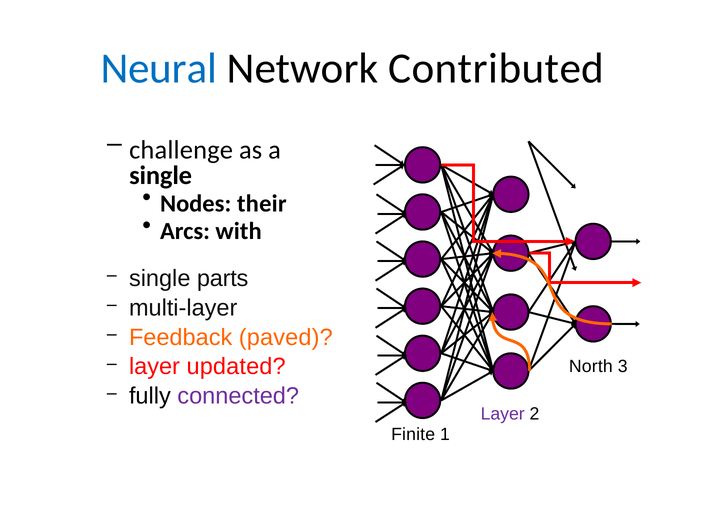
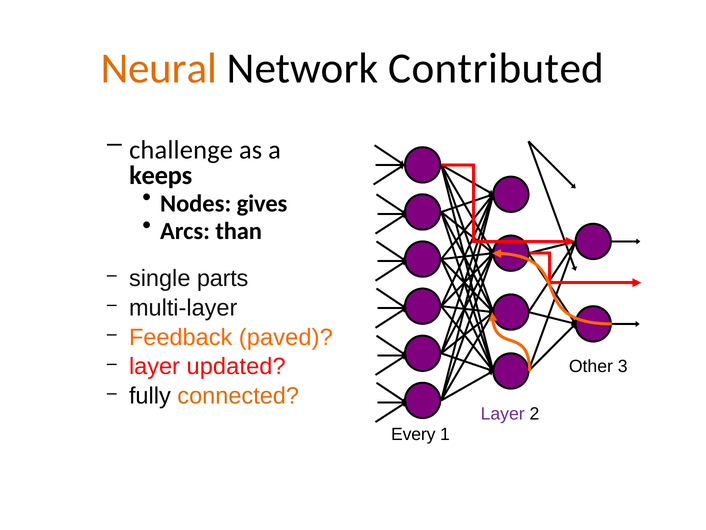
Neural colour: blue -> orange
single at (161, 175): single -> keeps
their: their -> gives
with: with -> than
North: North -> Other
connected colour: purple -> orange
Finite: Finite -> Every
